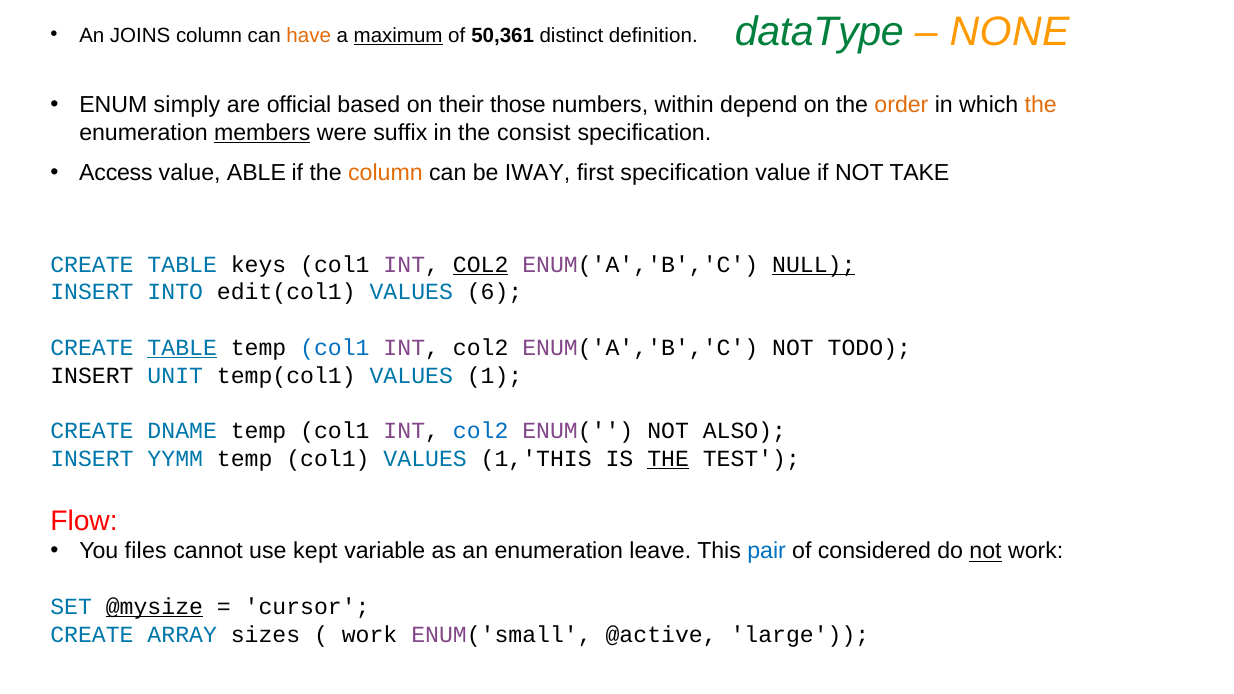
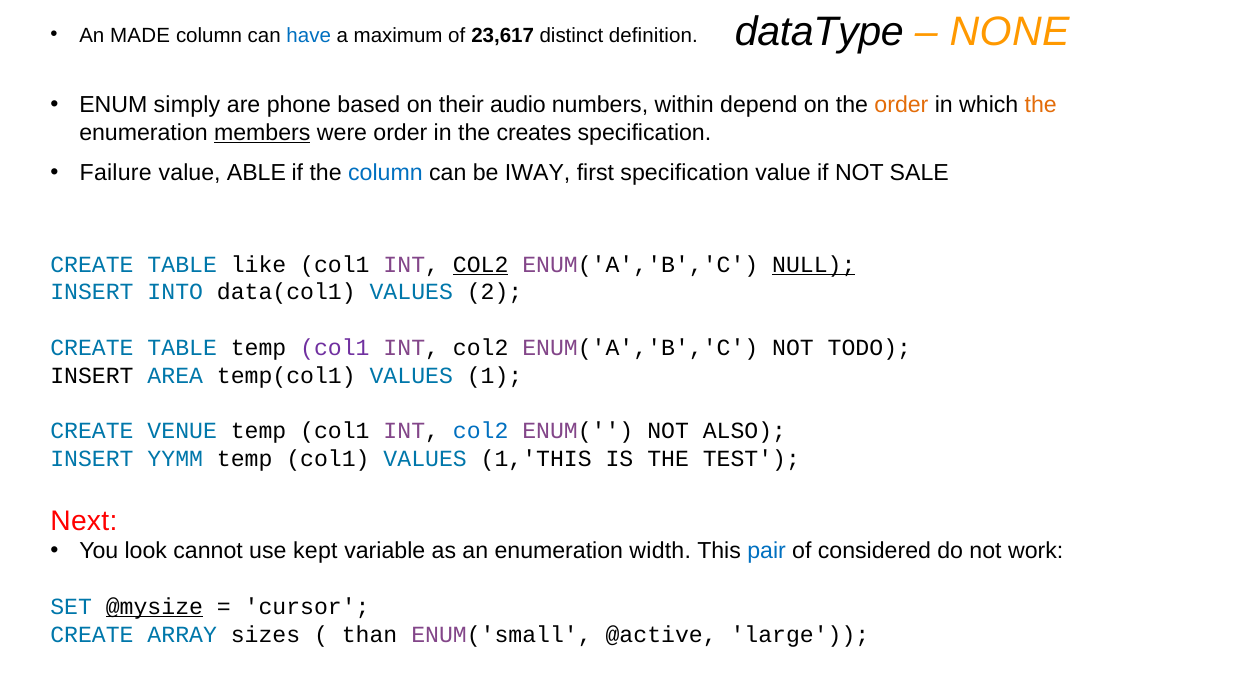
dataType colour: green -> black
JOINS: JOINS -> MADE
have colour: orange -> blue
maximum underline: present -> none
50,361: 50,361 -> 23,617
official: official -> phone
those: those -> audio
were suffix: suffix -> order
consist: consist -> creates
Access: Access -> Failure
column at (385, 173) colour: orange -> blue
TAKE: TAKE -> SALE
keys: keys -> like
edit(col1: edit(col1 -> data(col1
6: 6 -> 2
TABLE at (182, 348) underline: present -> none
col1 at (335, 348) colour: blue -> purple
UNIT: UNIT -> AREA
DNAME: DNAME -> VENUE
THE at (668, 459) underline: present -> none
Flow: Flow -> Next
files: files -> look
leave: leave -> width
not at (986, 551) underline: present -> none
work at (370, 635): work -> than
